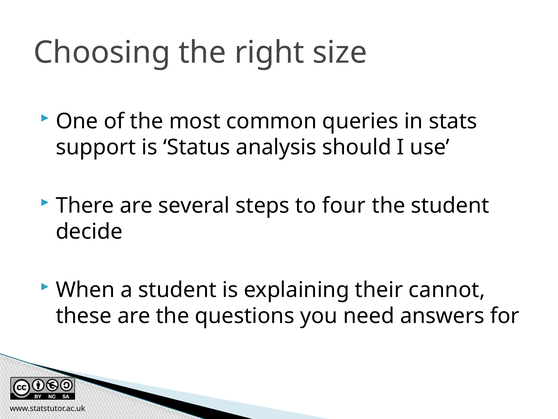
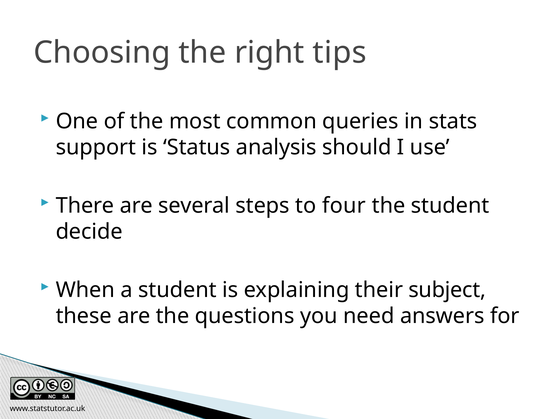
size: size -> tips
cannot: cannot -> subject
